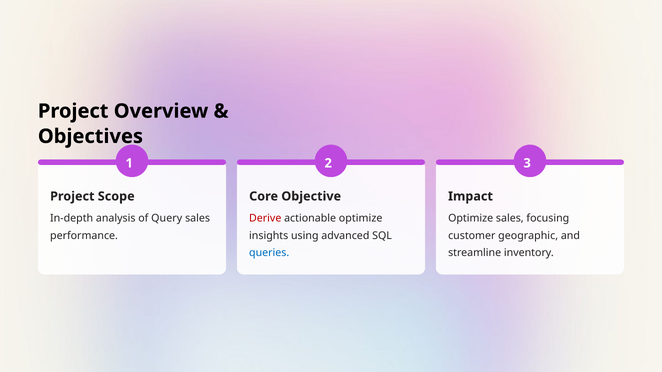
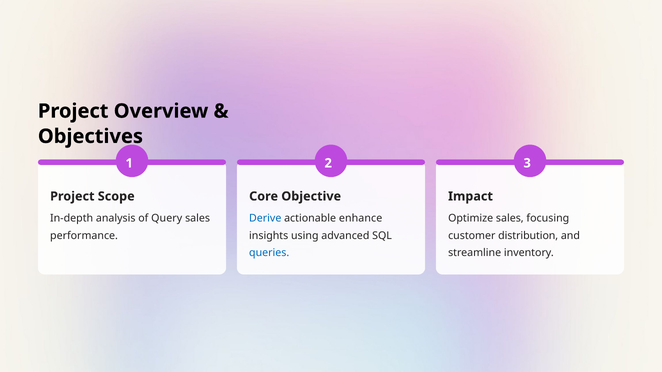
Derive colour: red -> blue
actionable optimize: optimize -> enhance
geographic: geographic -> distribution
